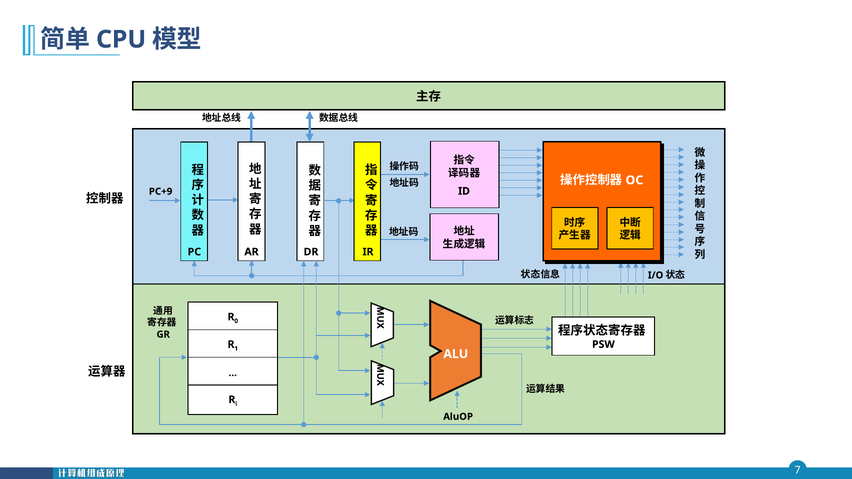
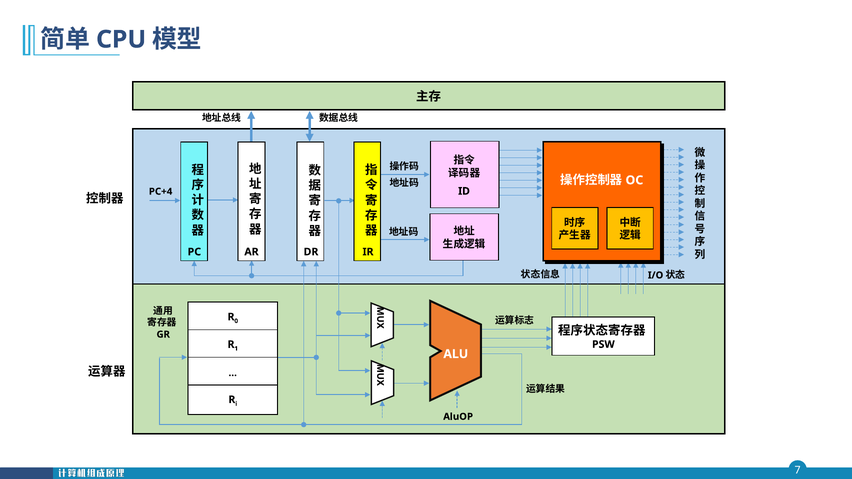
PC+9: PC+9 -> PC+4
